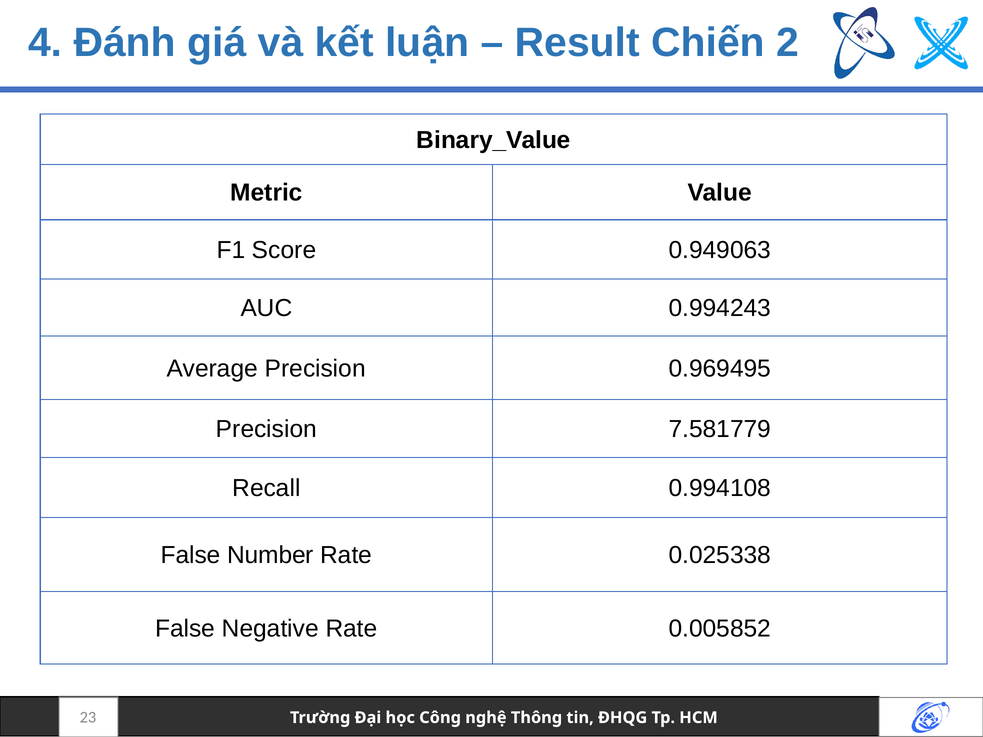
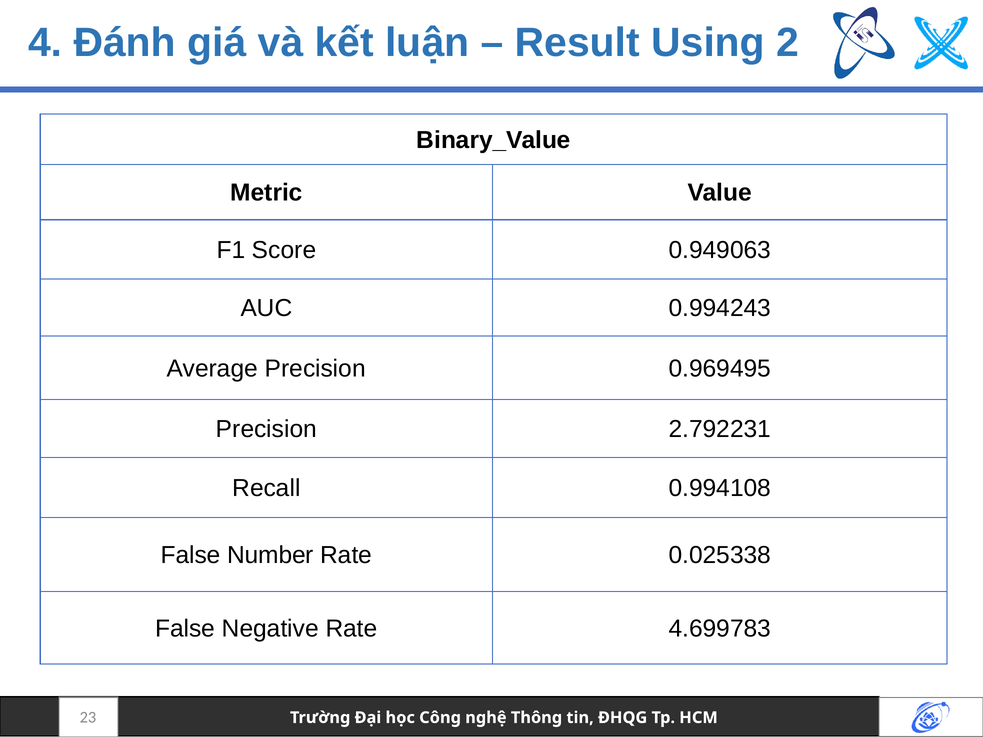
Chiến: Chiến -> Using
7.581779: 7.581779 -> 2.792231
0.005852: 0.005852 -> 4.699783
